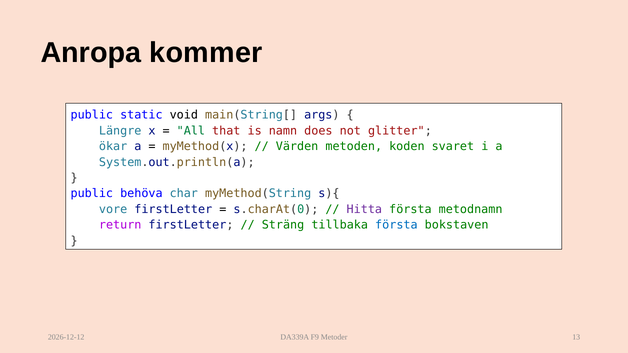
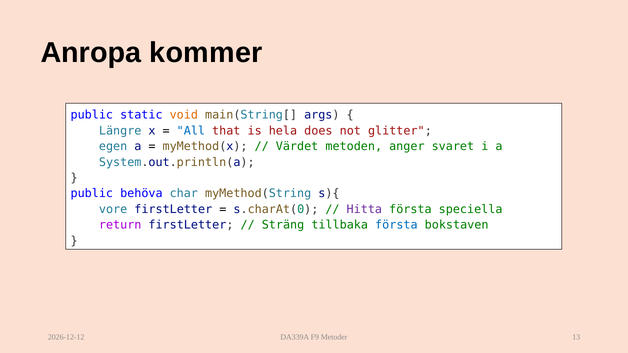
void colour: black -> orange
All colour: green -> blue
namn: namn -> hela
ökar: ökar -> egen
Värden: Värden -> Värdet
koden: koden -> anger
metodnamn: metodnamn -> speciella
